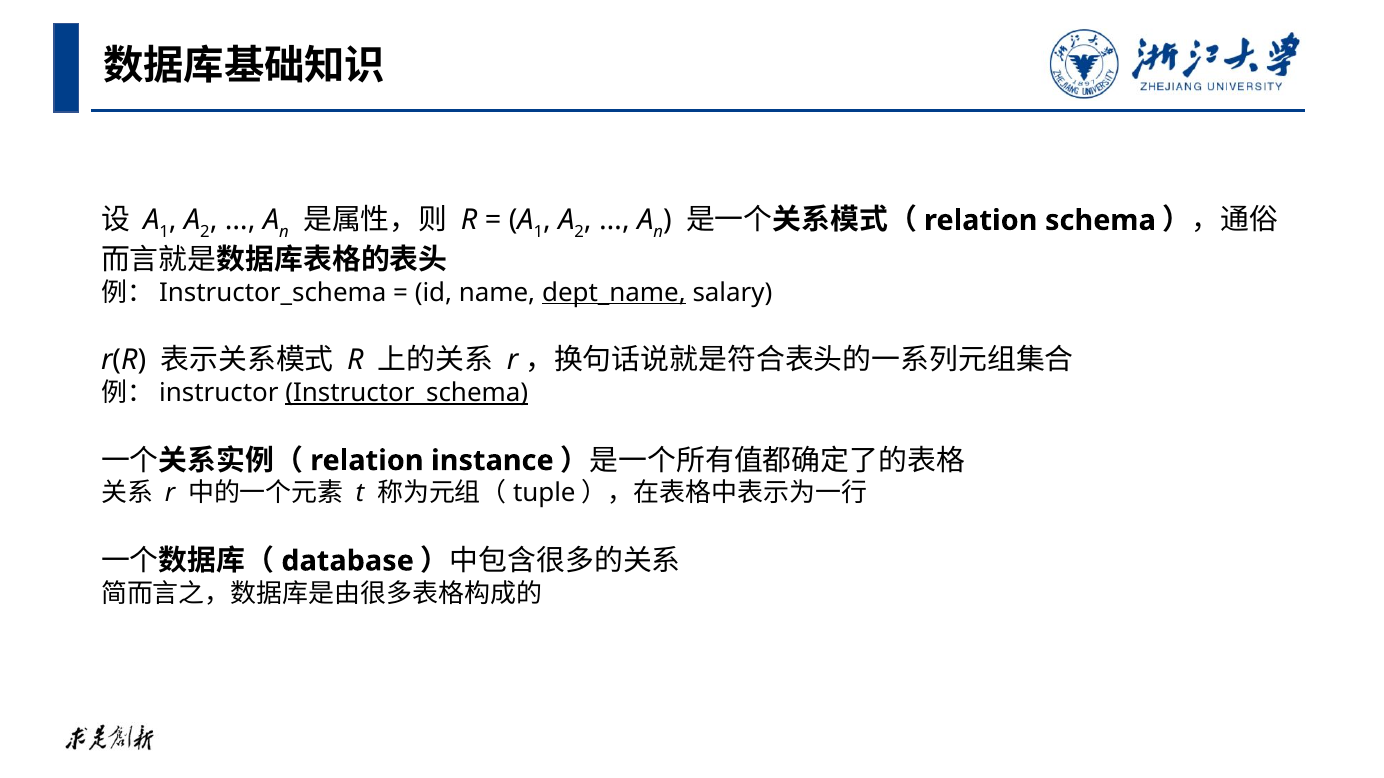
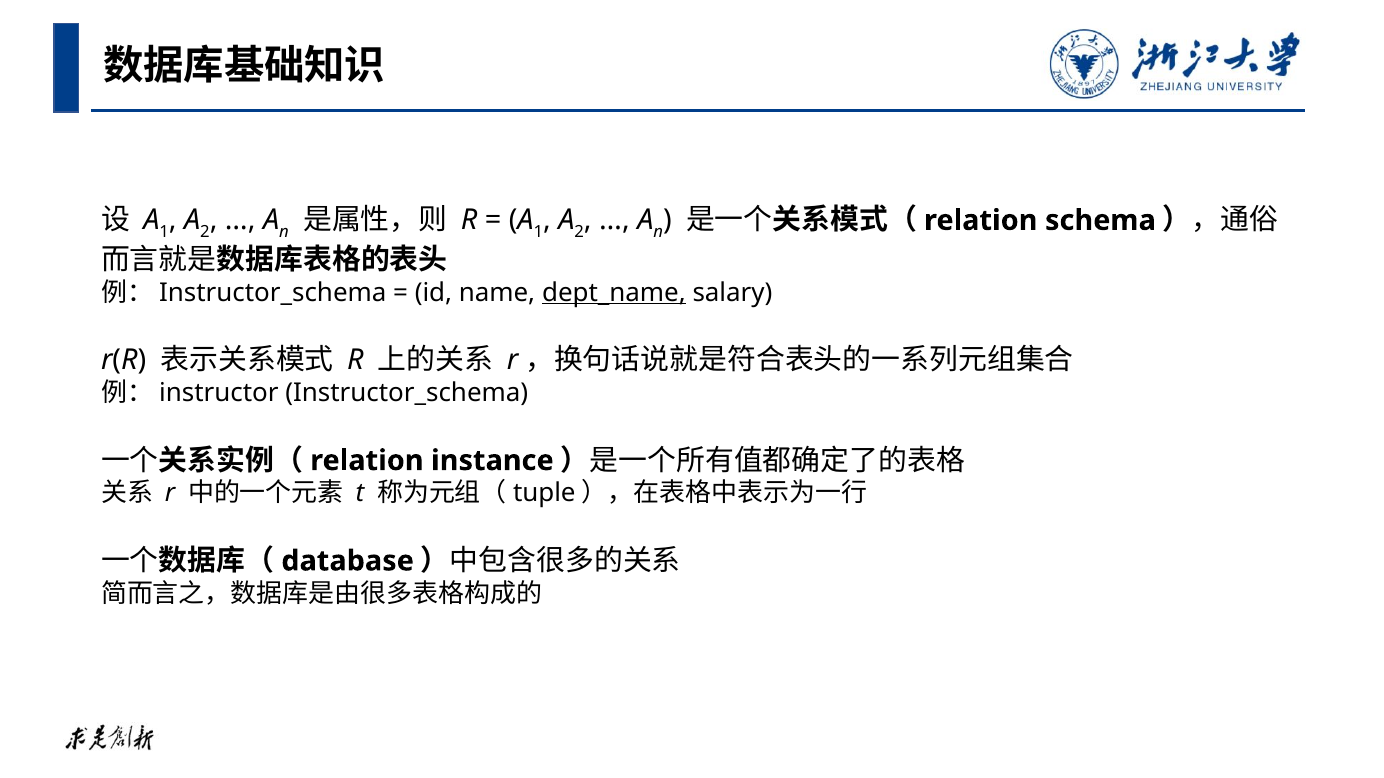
Instructor_schema underline: present -> none
